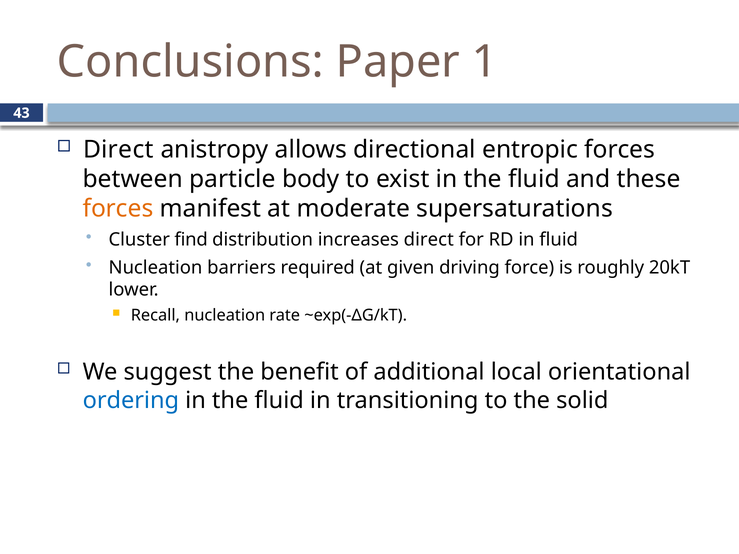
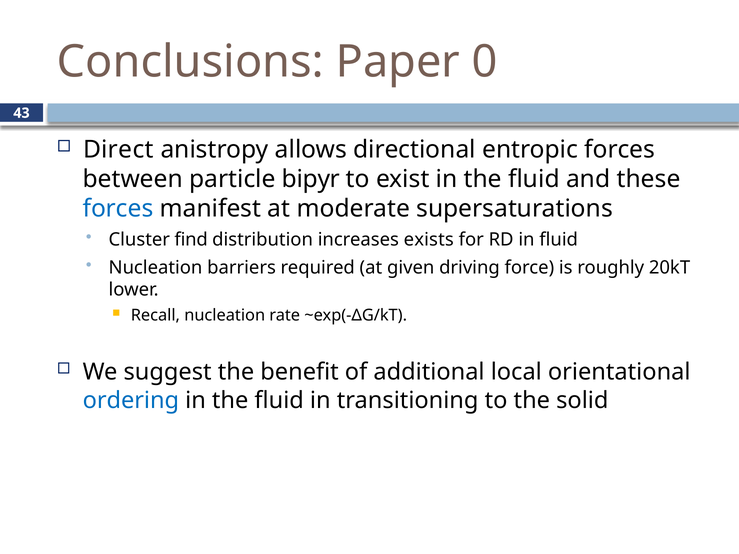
1: 1 -> 0
body: body -> bipyr
forces at (118, 209) colour: orange -> blue
increases direct: direct -> exists
